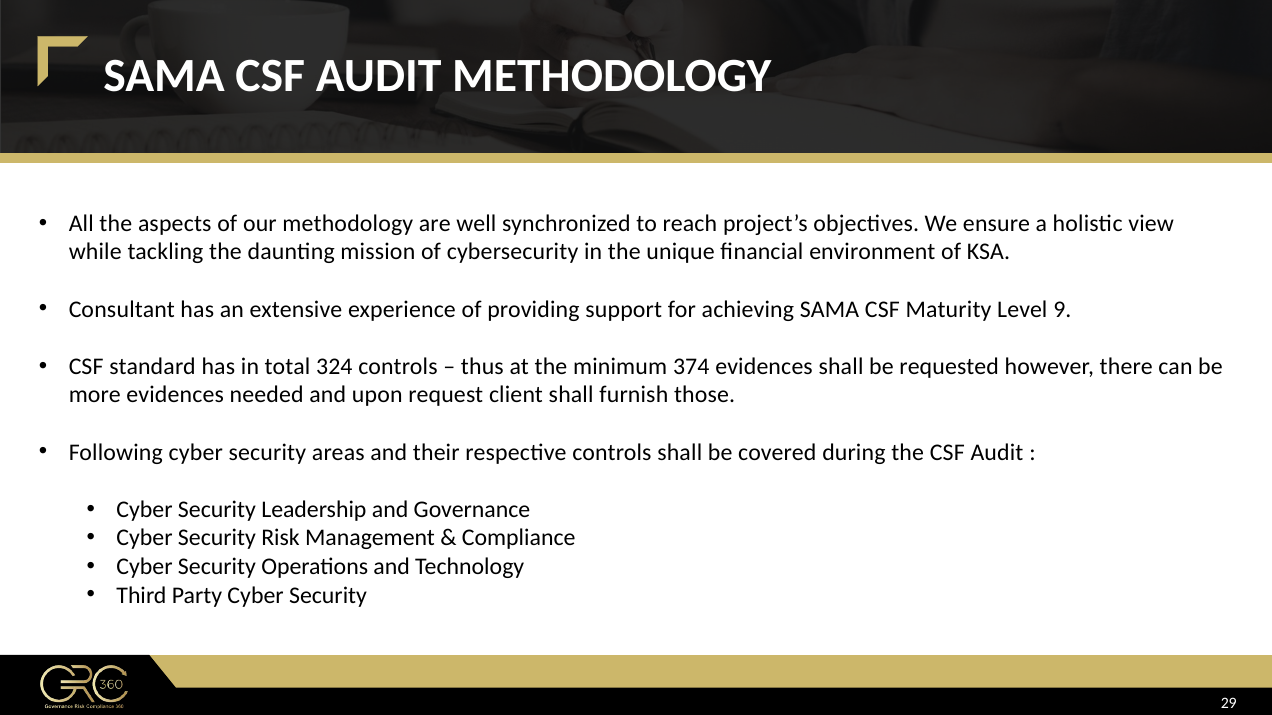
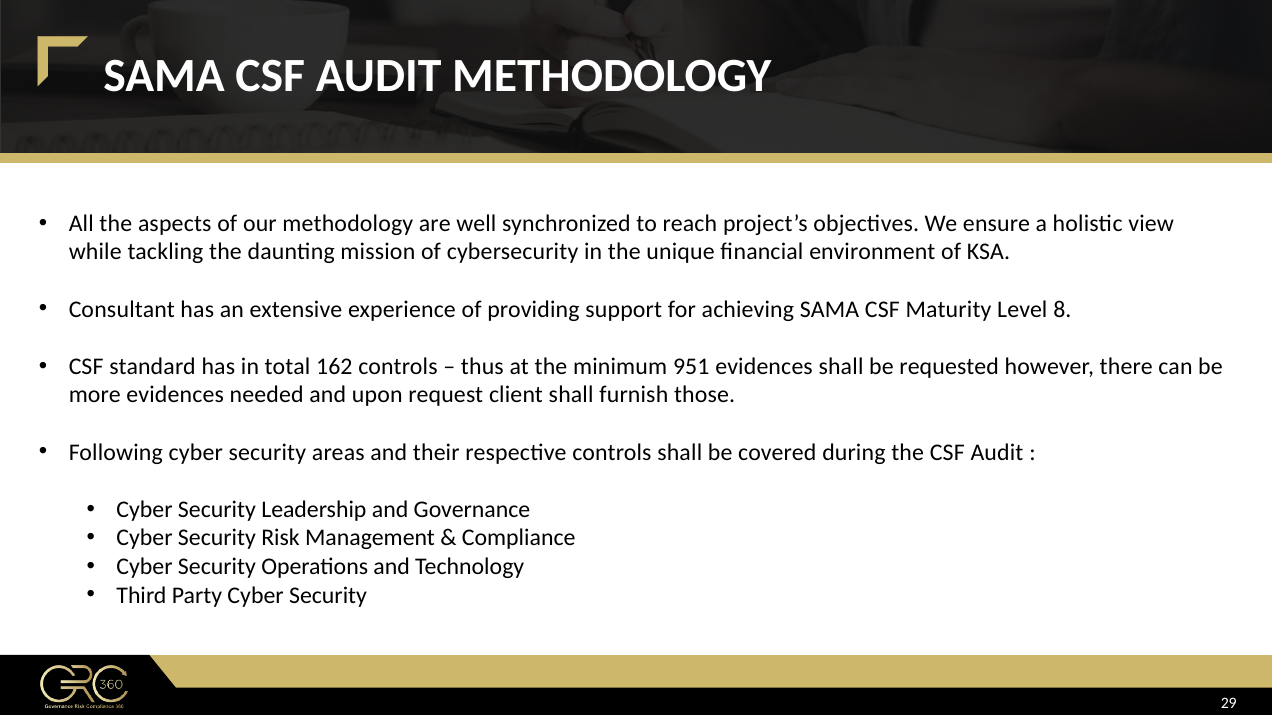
9: 9 -> 8
324: 324 -> 162
374: 374 -> 951
